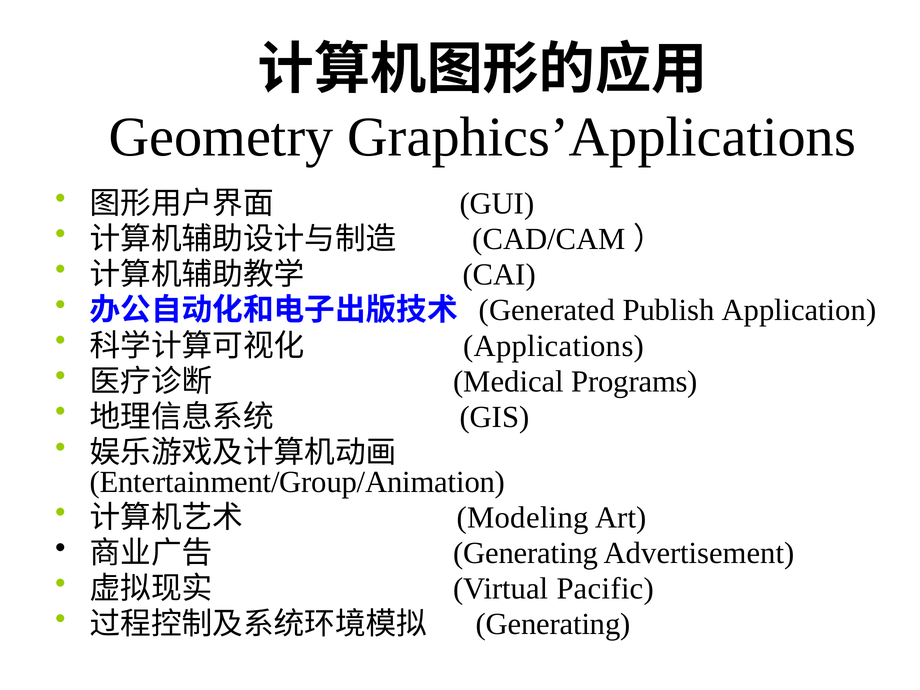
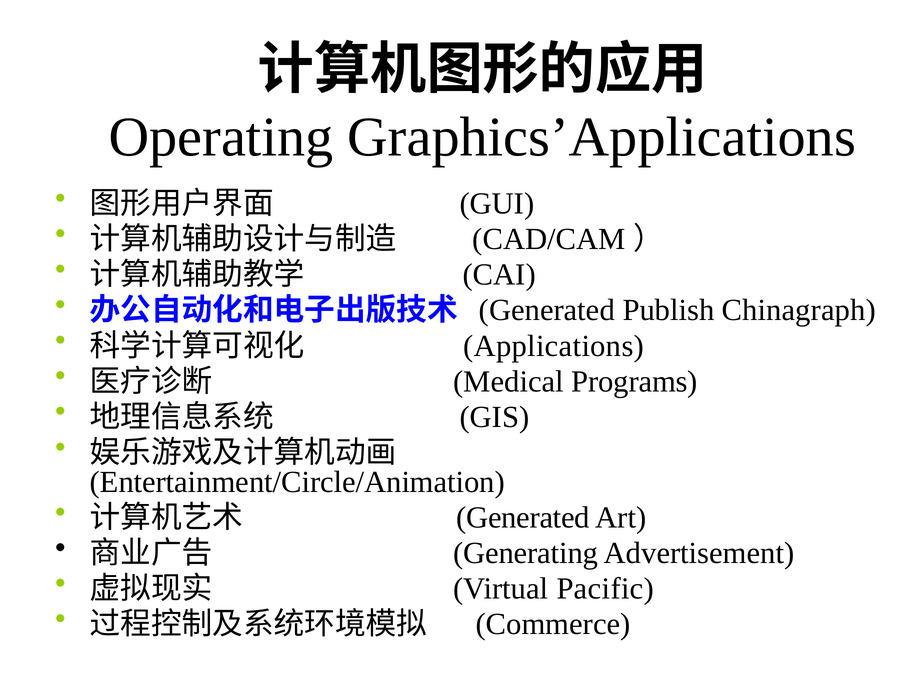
Geometry: Geometry -> Operating
Application: Application -> Chinagraph
Entertainment/Group/Animation: Entertainment/Group/Animation -> Entertainment/Circle/Animation
Modeling at (523, 518): Modeling -> Generated
Generating at (553, 624): Generating -> Commerce
